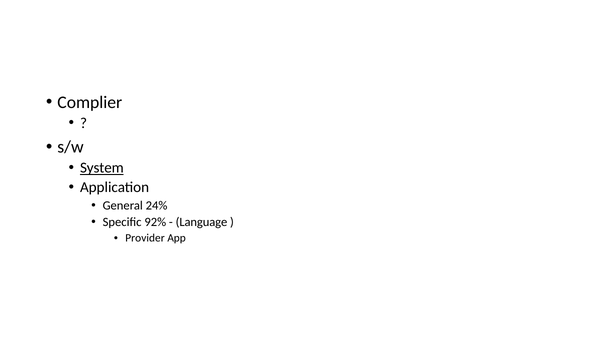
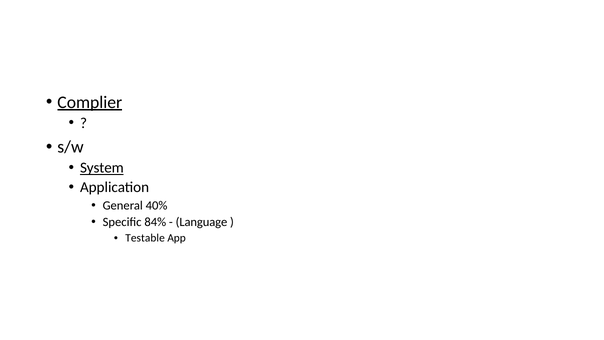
Complier underline: none -> present
24%: 24% -> 40%
92%: 92% -> 84%
Provider: Provider -> Testable
